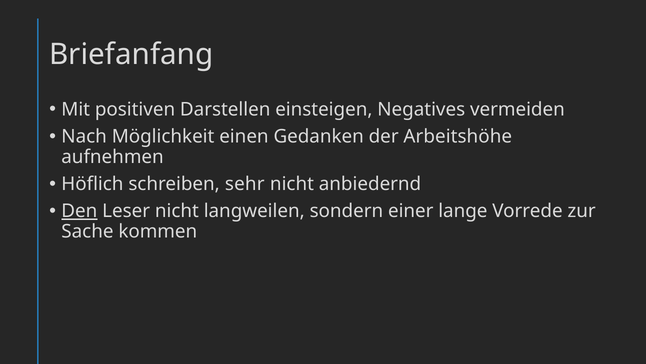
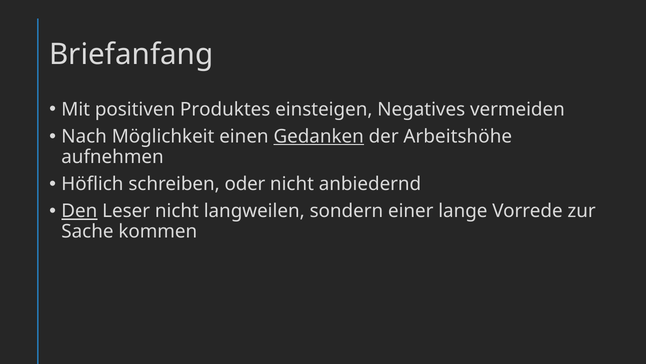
Darstellen: Darstellen -> Produktes
Gedanken underline: none -> present
sehr: sehr -> oder
